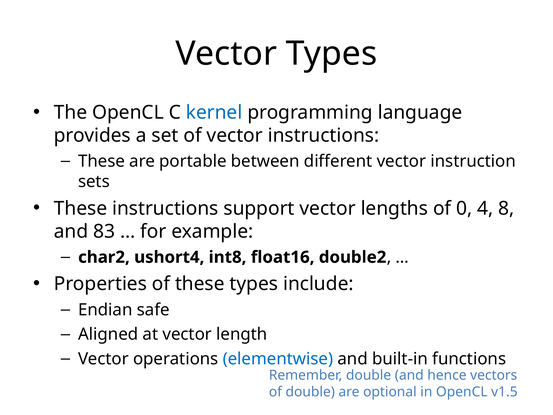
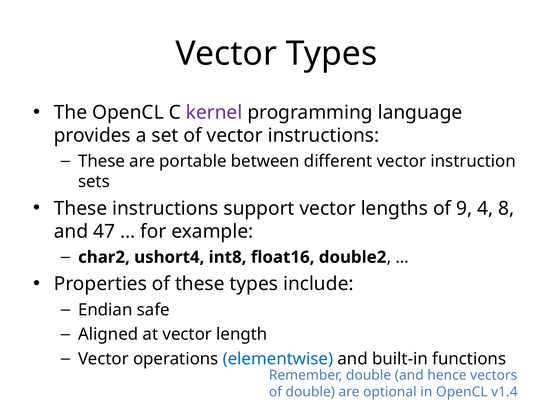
kernel colour: blue -> purple
0: 0 -> 9
83: 83 -> 47
v1.5: v1.5 -> v1.4
